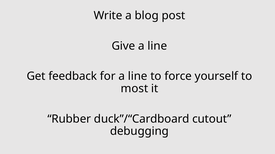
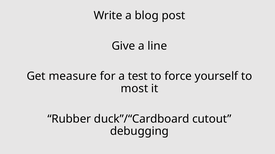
feedback: feedback -> measure
for a line: line -> test
